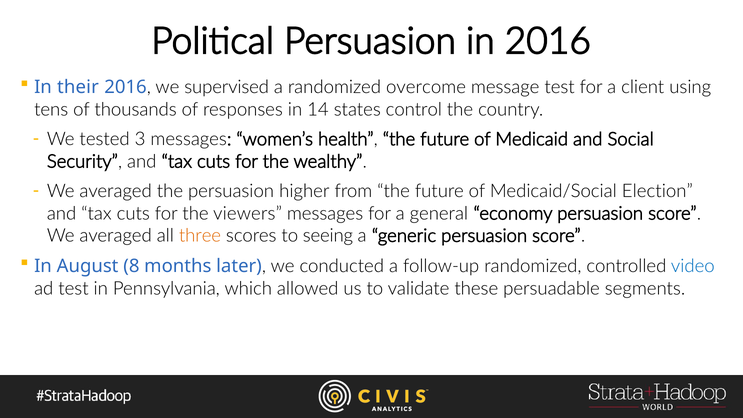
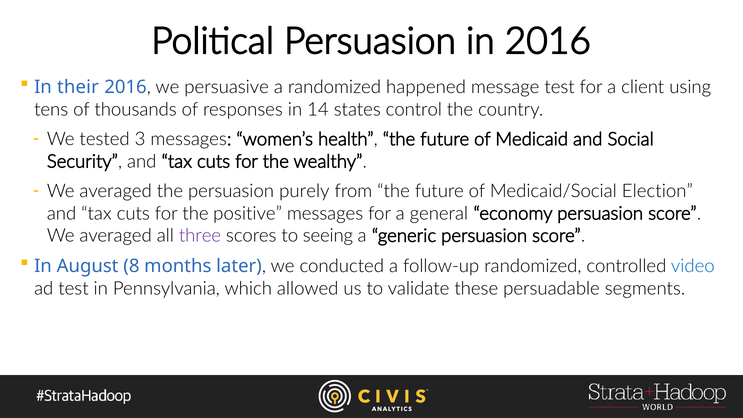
supervised: supervised -> persuasive
overcome: overcome -> happened
higher: higher -> purely
viewers: viewers -> positive
three colour: orange -> purple
